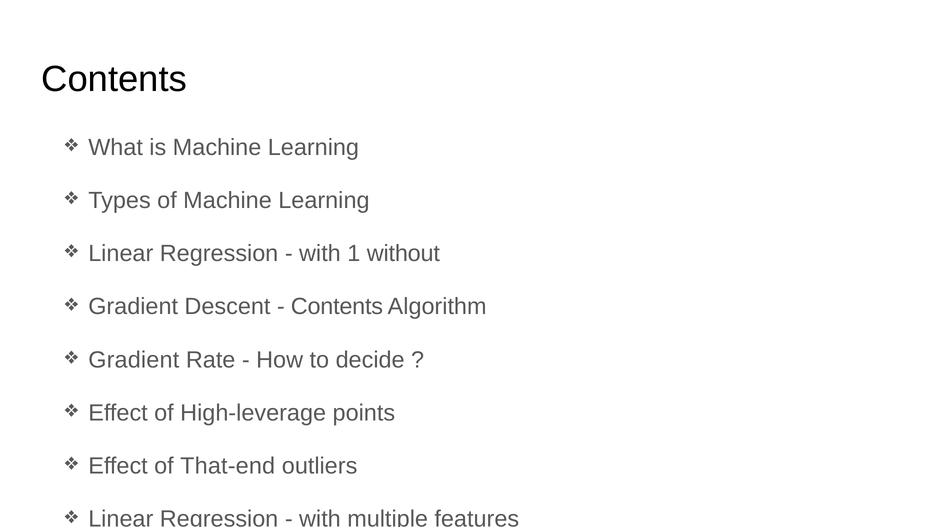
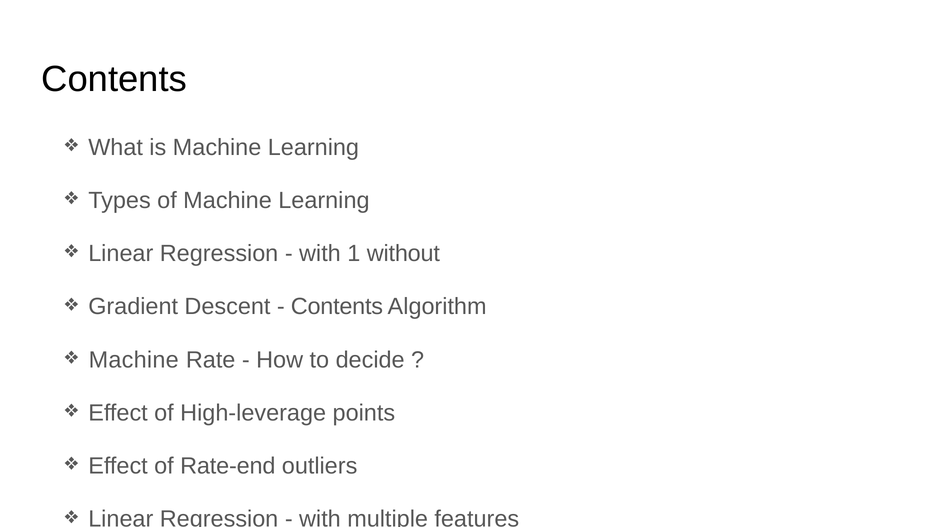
Gradient at (134, 360): Gradient -> Machine
That-end: That-end -> Rate-end
